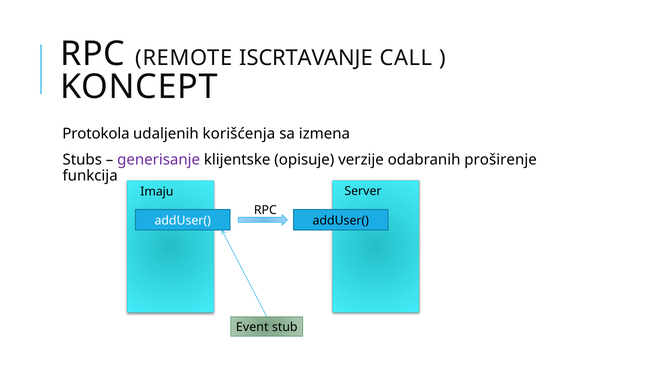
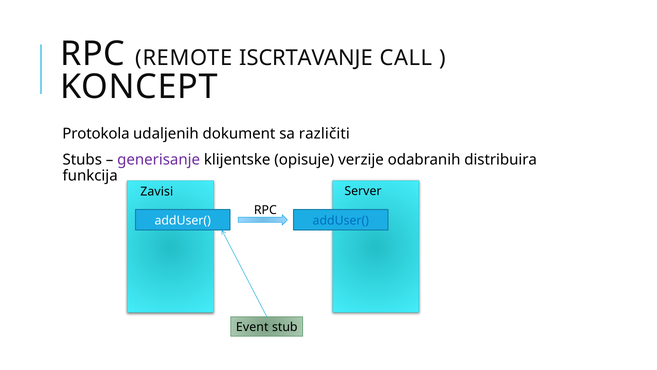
korišćenja: korišćenja -> dokument
izmena: izmena -> različiti
proširenje: proširenje -> distribuira
Imaju: Imaju -> Zavisi
addUser( at (341, 220) colour: black -> blue
